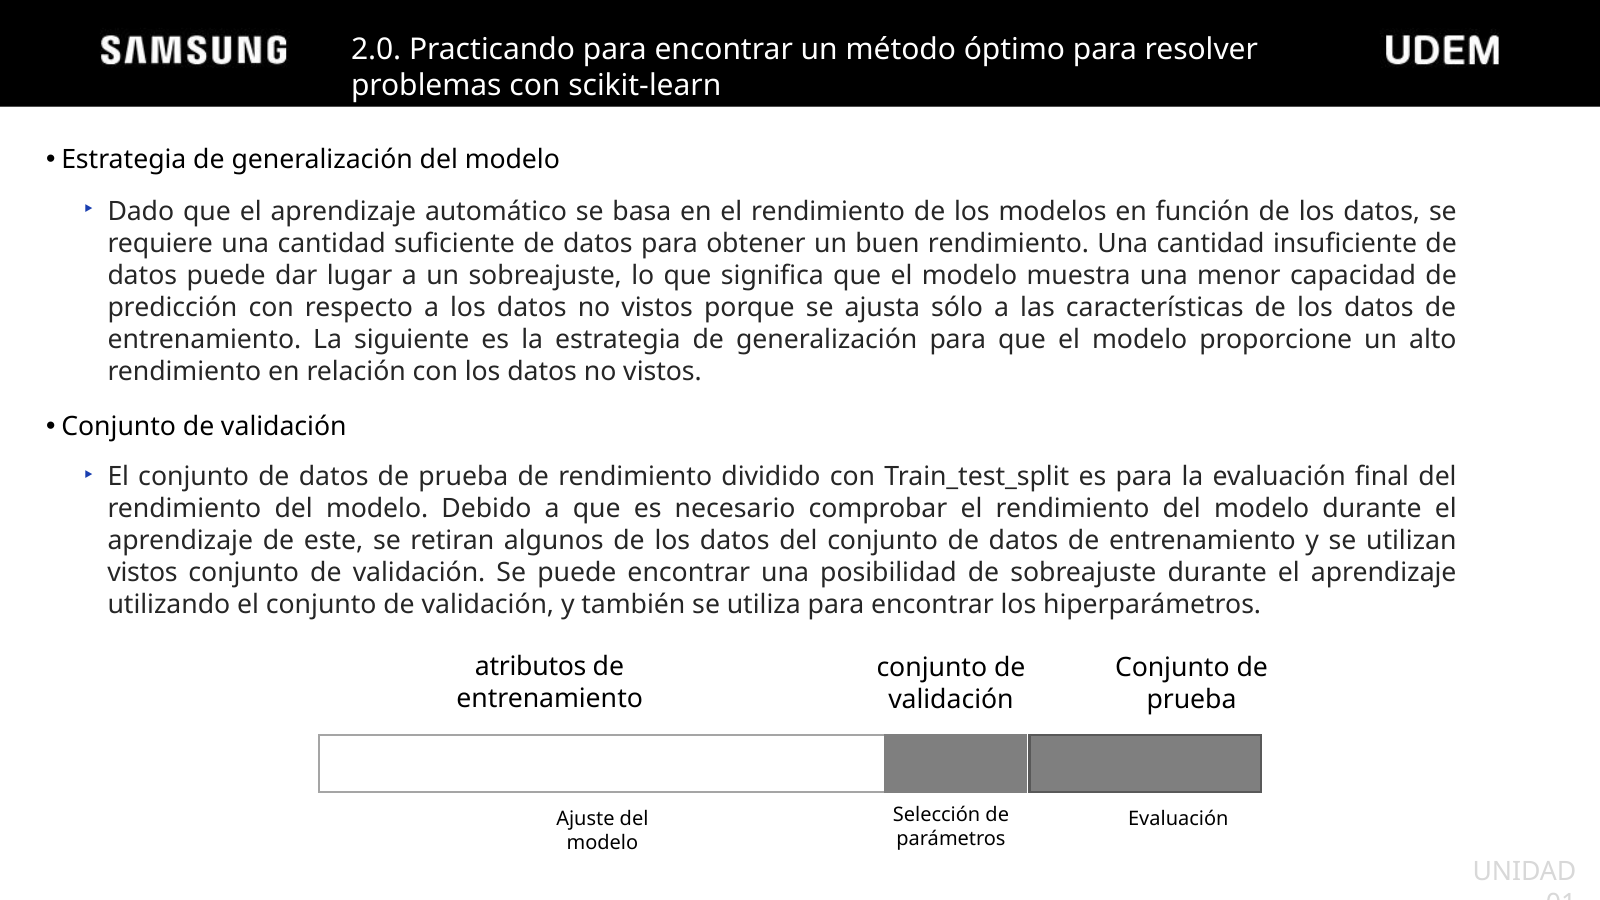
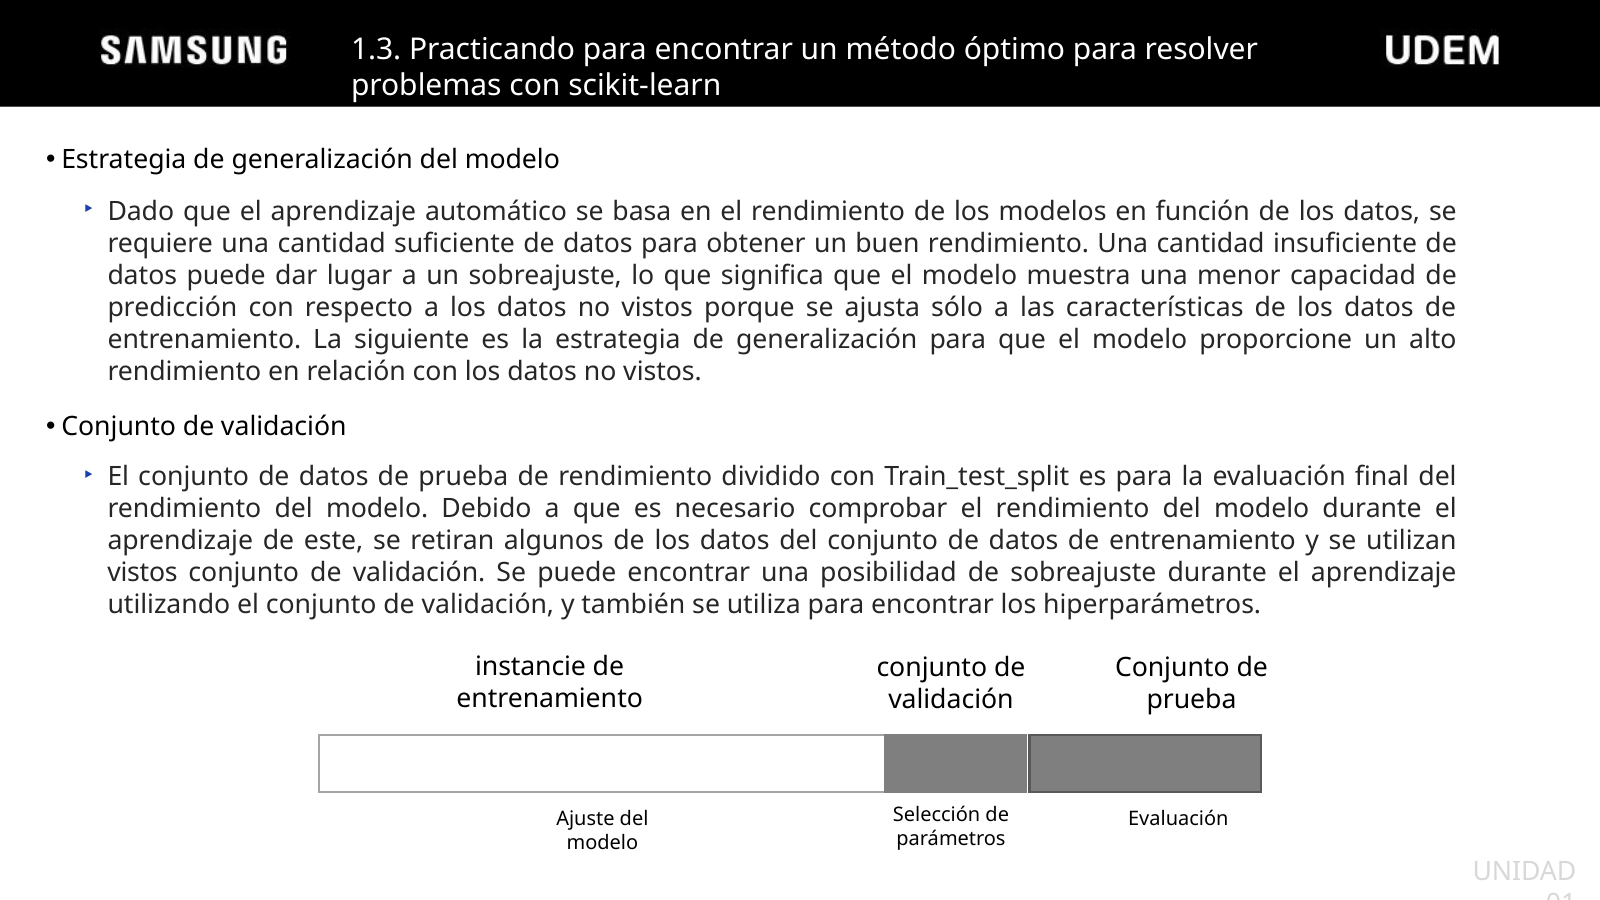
2.0: 2.0 -> 1.3
atributos: atributos -> instancie
